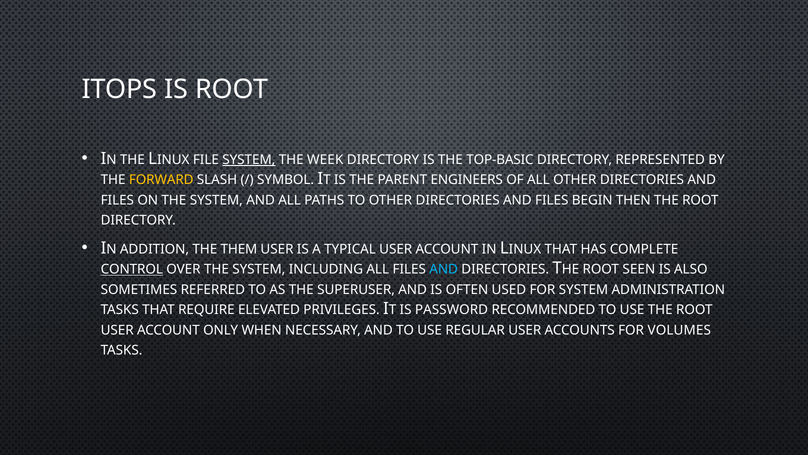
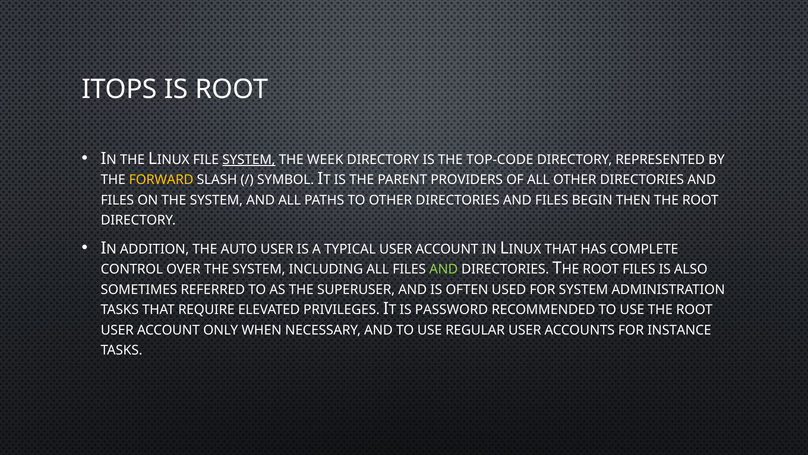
TOP-BASIC: TOP-BASIC -> TOP-CODE
ENGINEERS: ENGINEERS -> PROVIDERS
THEM: THEM -> AUTO
CONTROL underline: present -> none
AND at (444, 269) colour: light blue -> light green
ROOT SEEN: SEEN -> FILES
VOLUMES: VOLUMES -> INSTANCE
